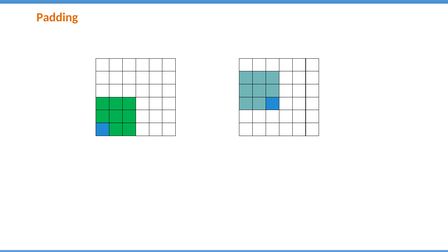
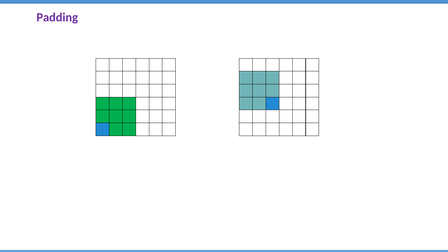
Padding colour: orange -> purple
